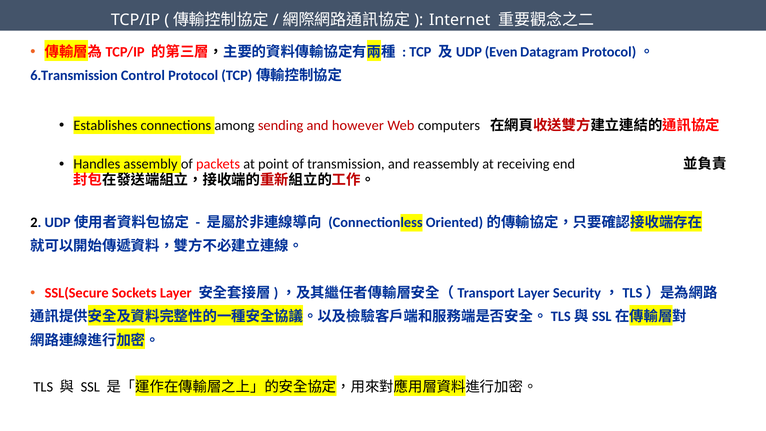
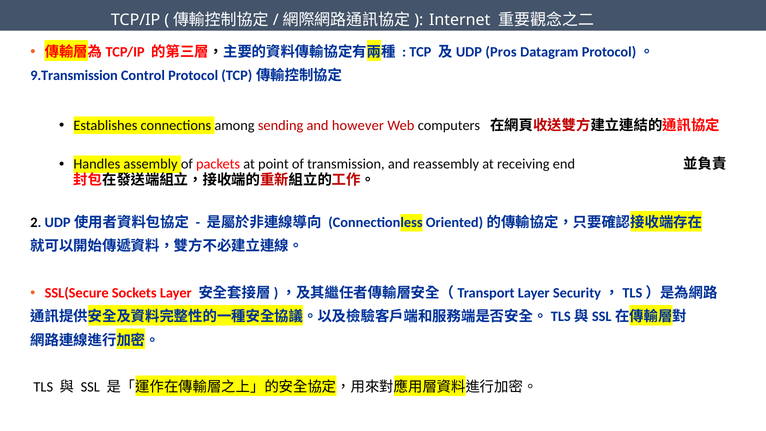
Even: Even -> Pros
6.Transmission: 6.Transmission -> 9.Transmission
